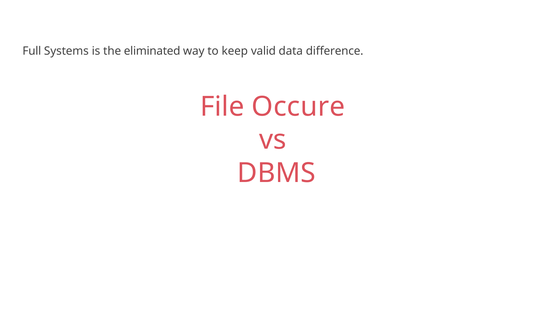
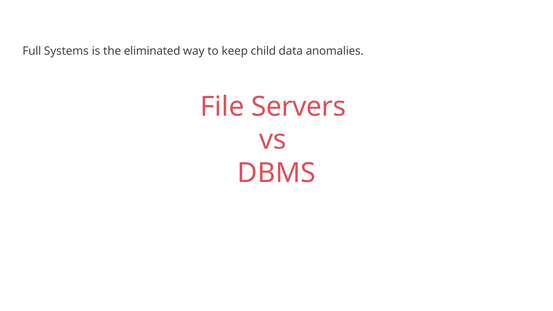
valid: valid -> child
difference: difference -> anomalies
Occure: Occure -> Servers
